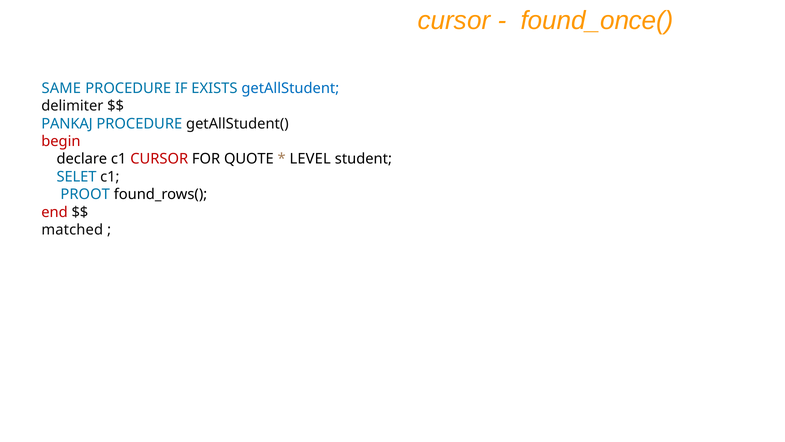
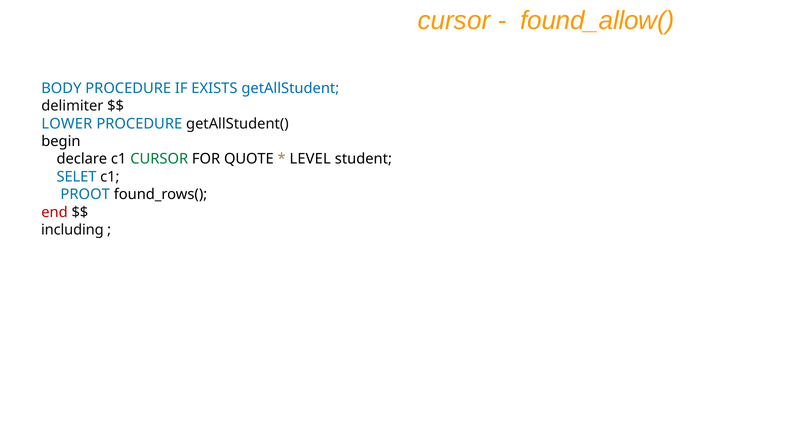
found_once(: found_once( -> found_allow(
SAME: SAME -> BODY
PANKAJ: PANKAJ -> LOWER
begin colour: red -> black
CURSOR at (159, 159) colour: red -> green
matched: matched -> including
